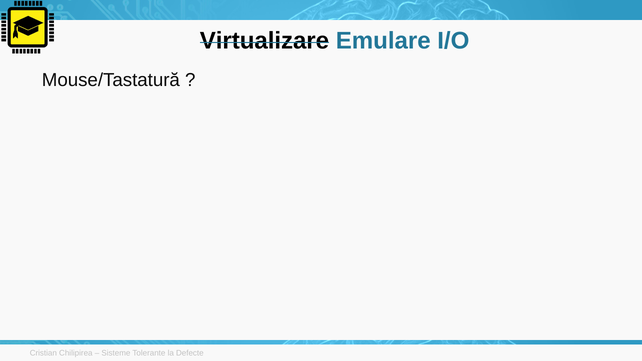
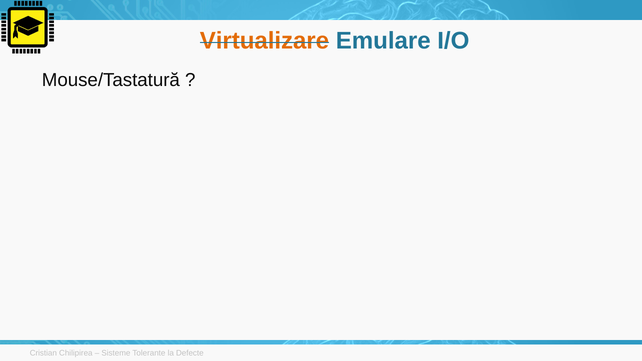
Virtualizare colour: black -> orange
